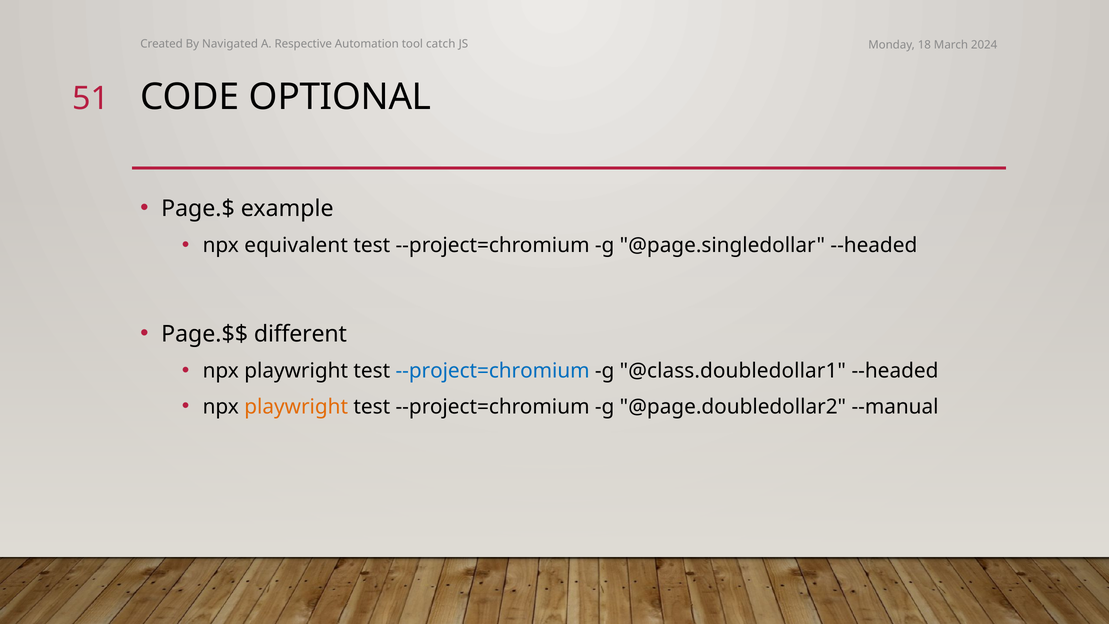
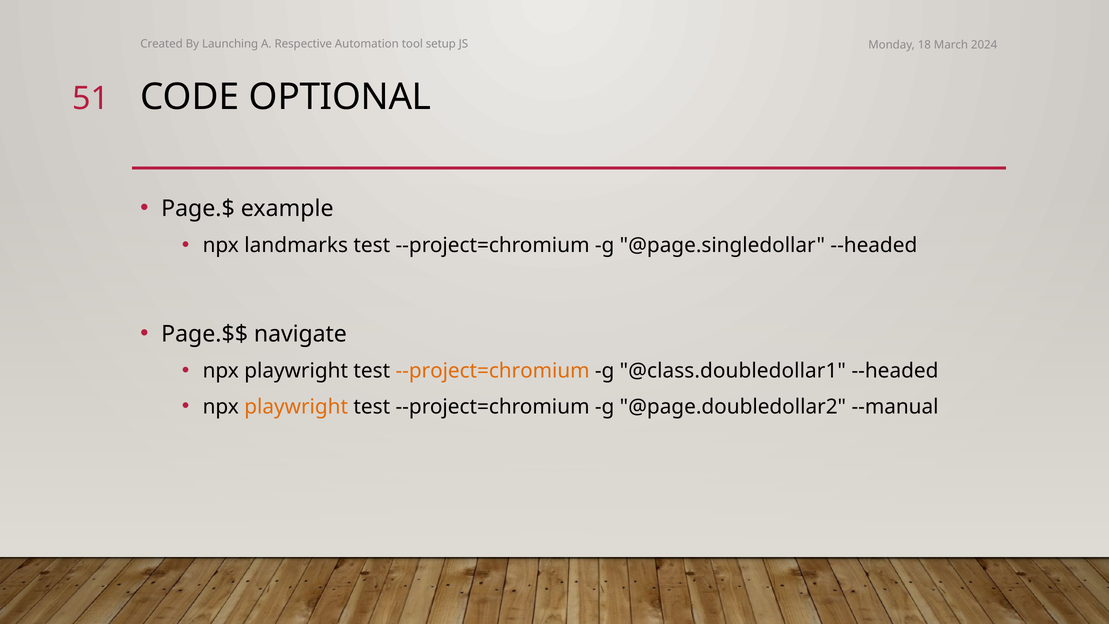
Navigated: Navigated -> Launching
catch: catch -> setup
equivalent: equivalent -> landmarks
different: different -> navigate
--project=chromium at (493, 371) colour: blue -> orange
